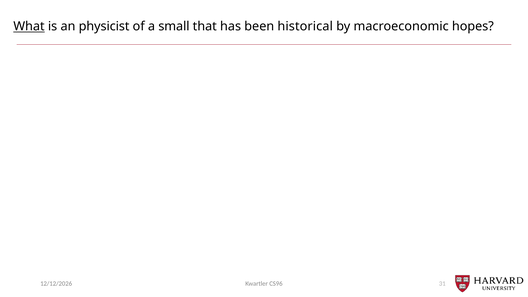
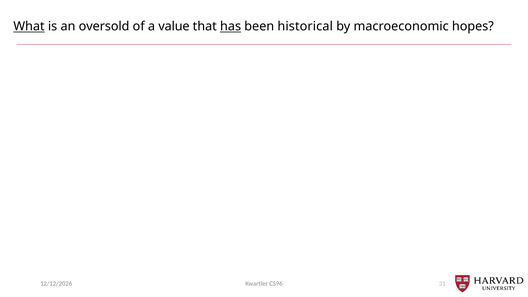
physicist: physicist -> oversold
small: small -> value
has underline: none -> present
